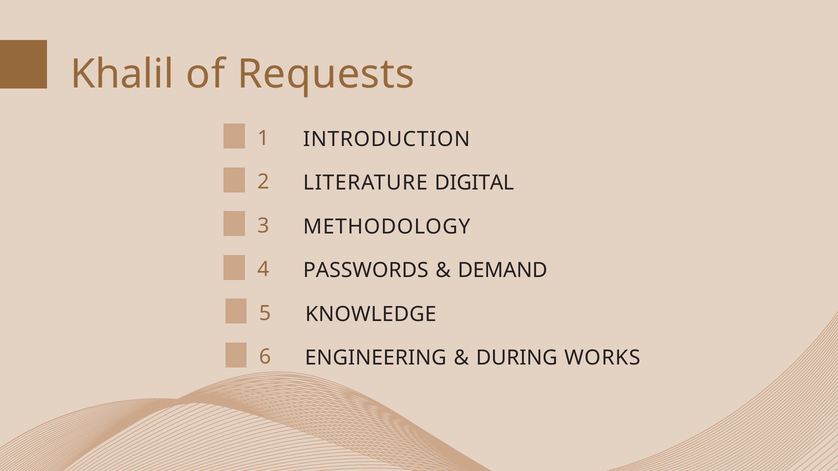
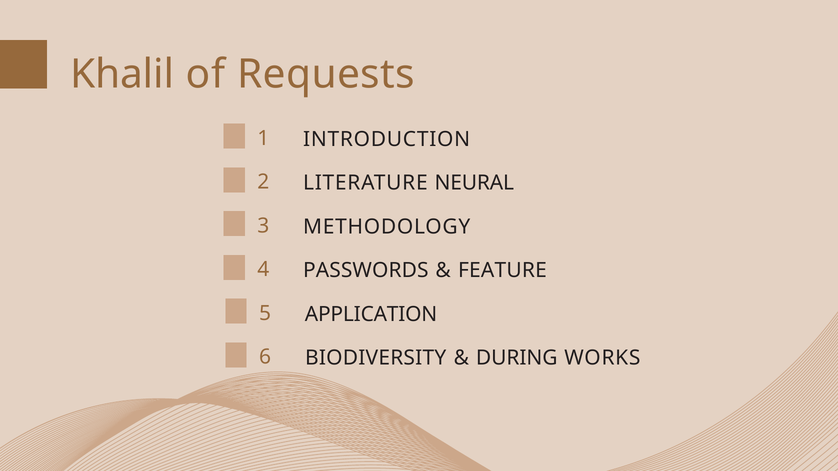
DIGITAL: DIGITAL -> NEURAL
DEMAND: DEMAND -> FEATURE
KNOWLEDGE: KNOWLEDGE -> APPLICATION
ENGINEERING: ENGINEERING -> BIODIVERSITY
